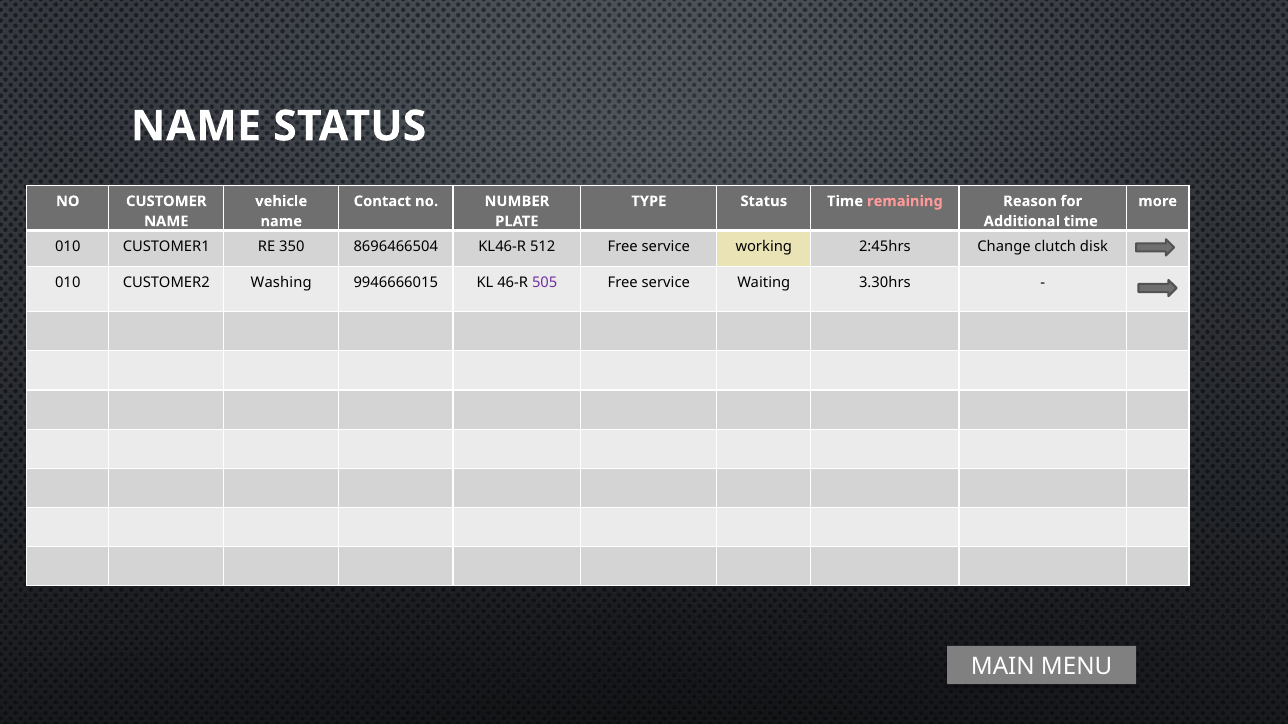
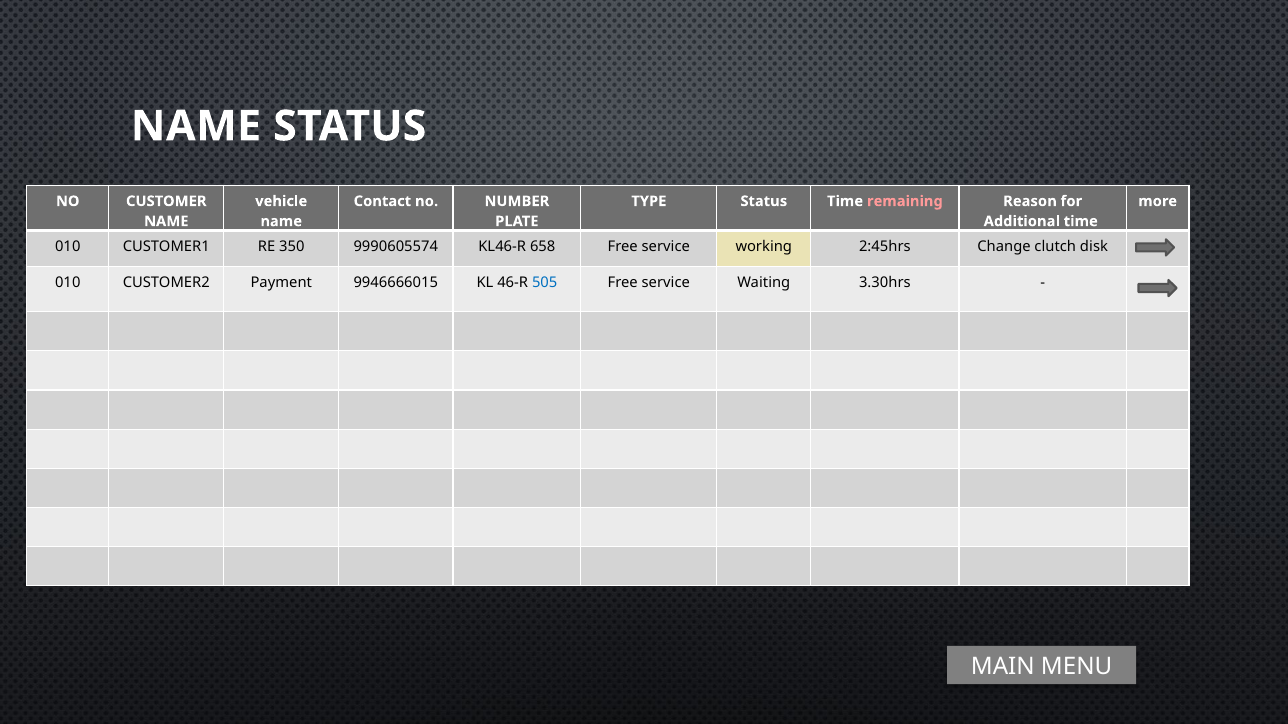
8696466504: 8696466504 -> 9990605574
512: 512 -> 658
Washing: Washing -> Payment
505 colour: purple -> blue
